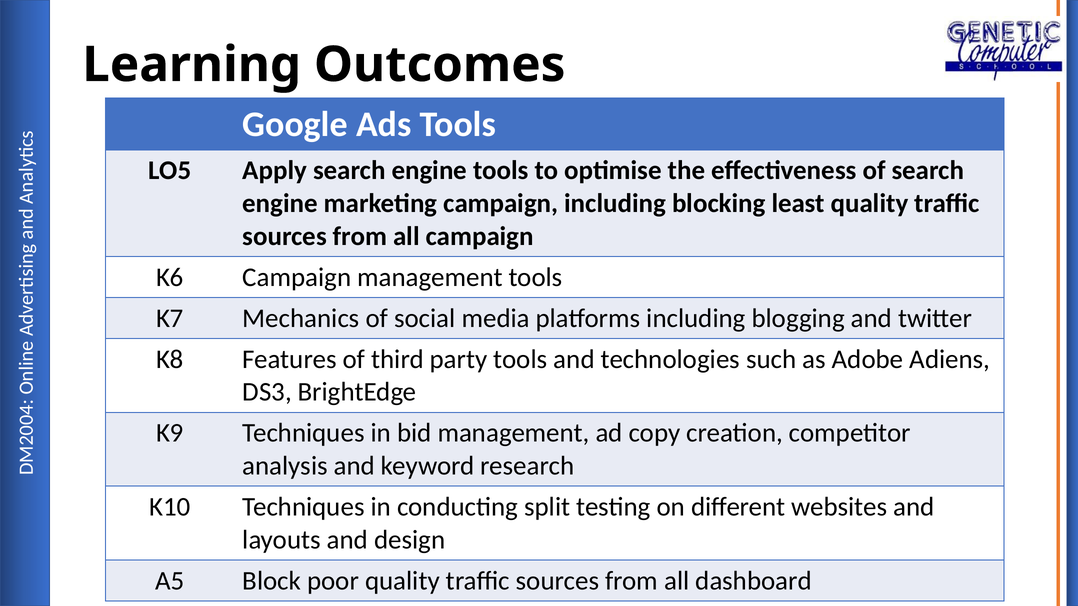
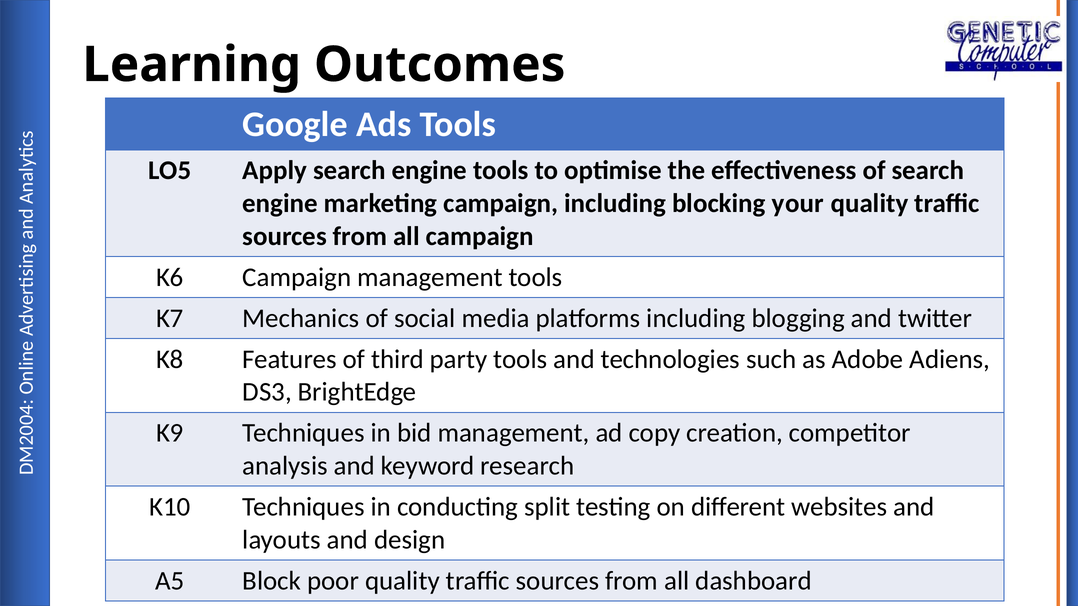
least: least -> your
